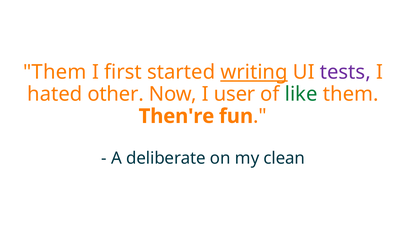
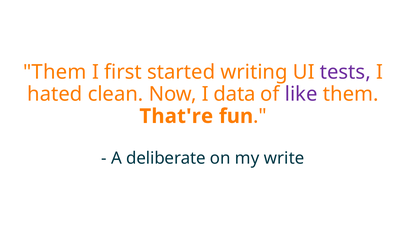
writing underline: present -> none
other: other -> clean
user: user -> data
like colour: green -> purple
Then're: Then're -> That're
clean: clean -> write
